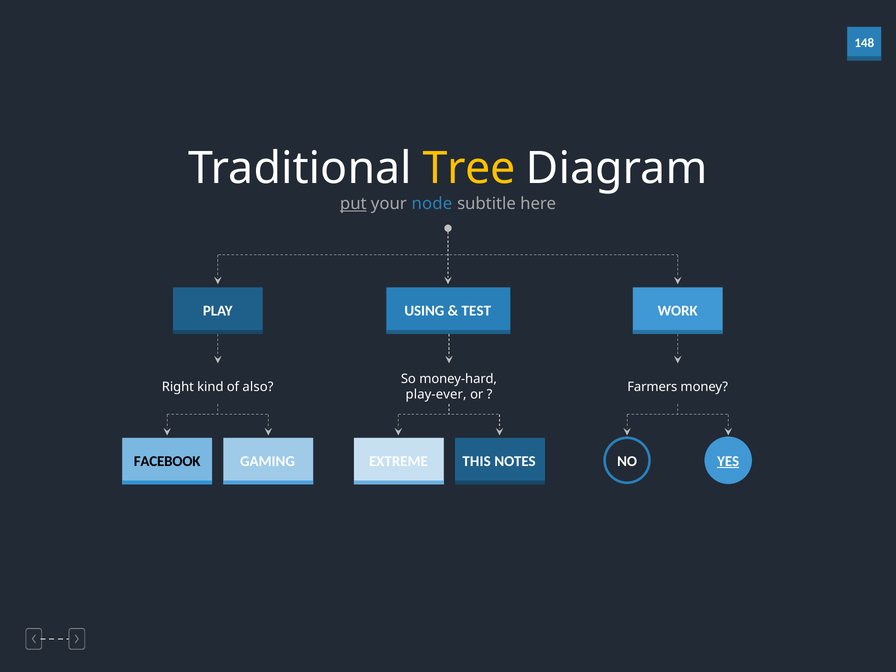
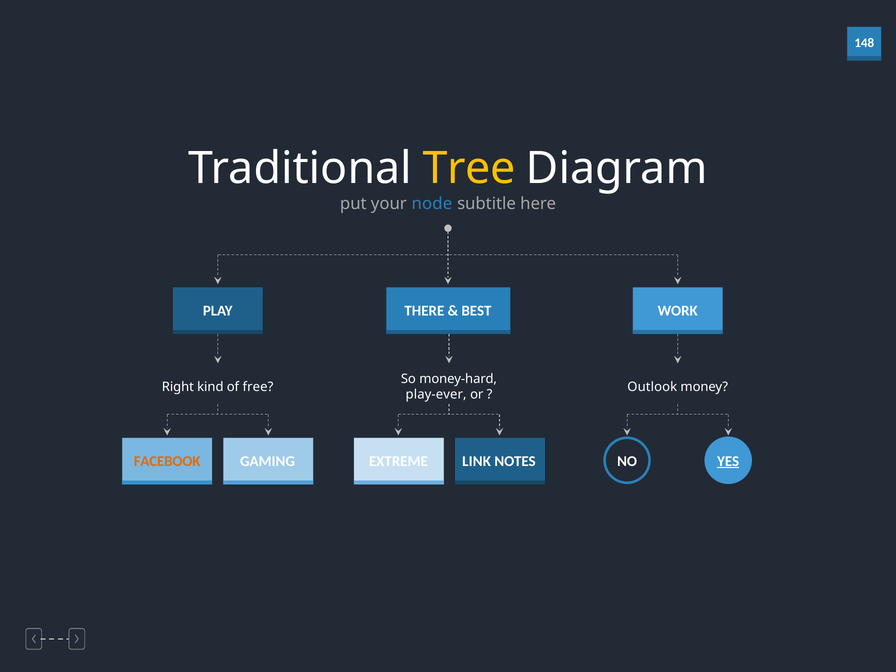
put underline: present -> none
USING: USING -> THERE
TEST: TEST -> BEST
also: also -> free
Farmers: Farmers -> Outlook
FACEBOOK colour: black -> orange
THIS: THIS -> LINK
